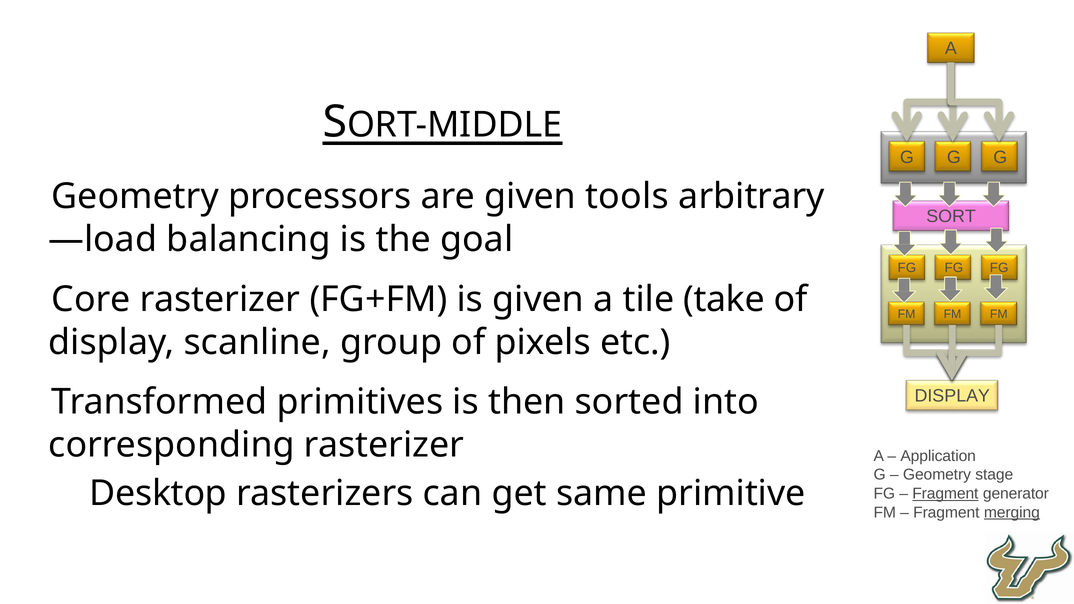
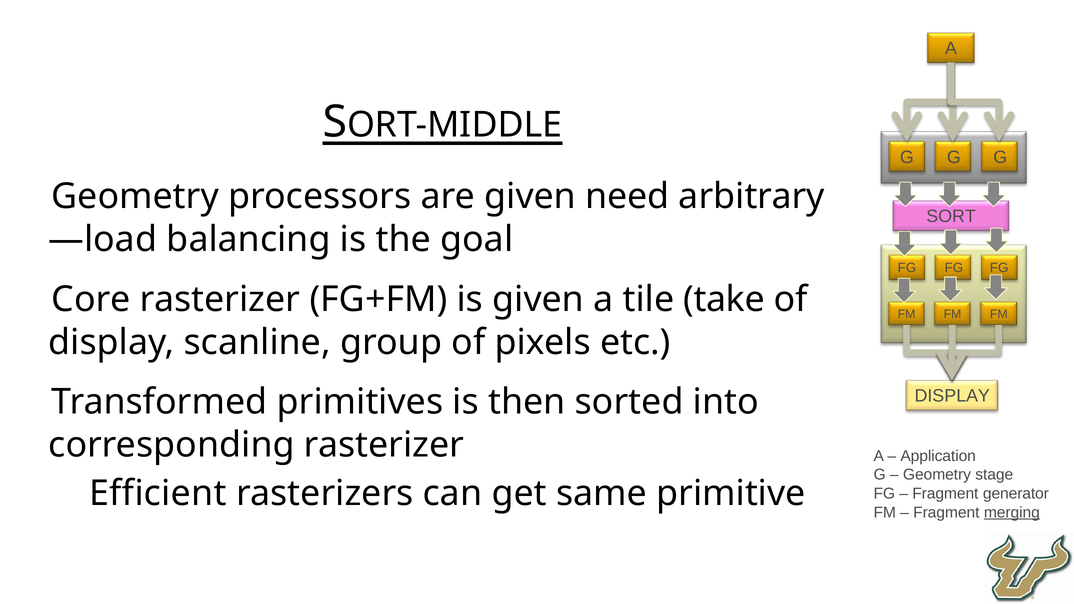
tools: tools -> need
Desktop: Desktop -> Efficient
Fragment at (945, 494) underline: present -> none
